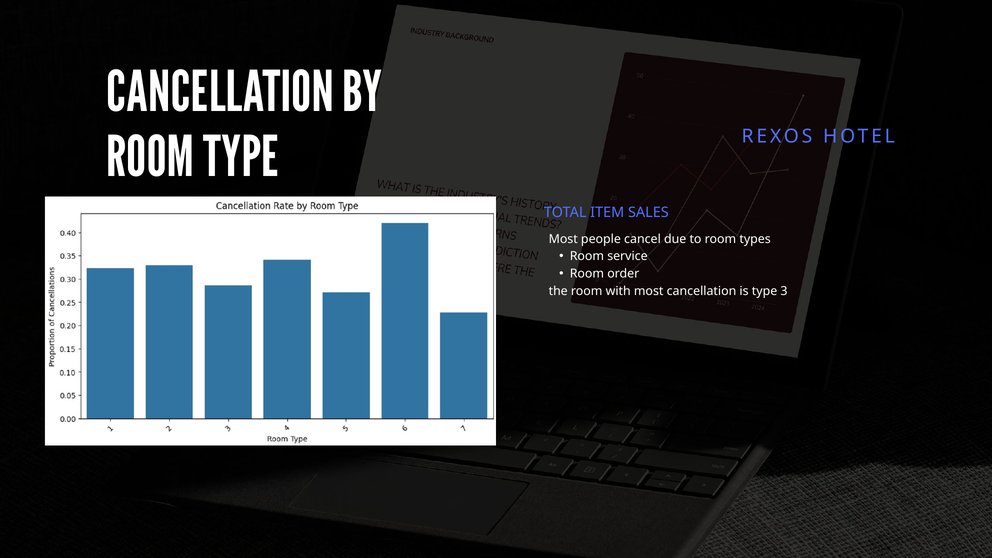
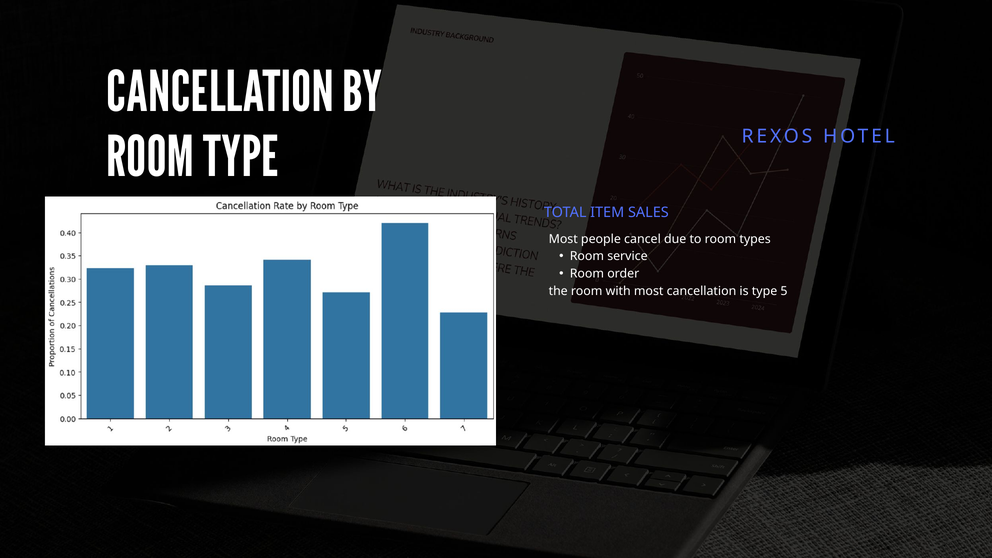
3: 3 -> 5
